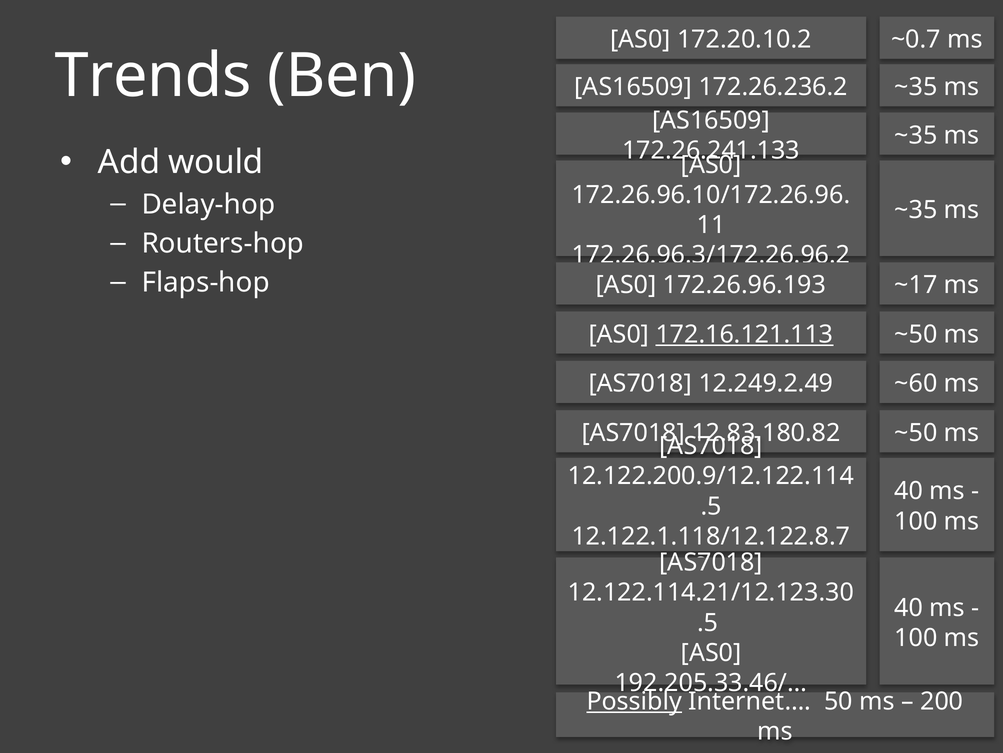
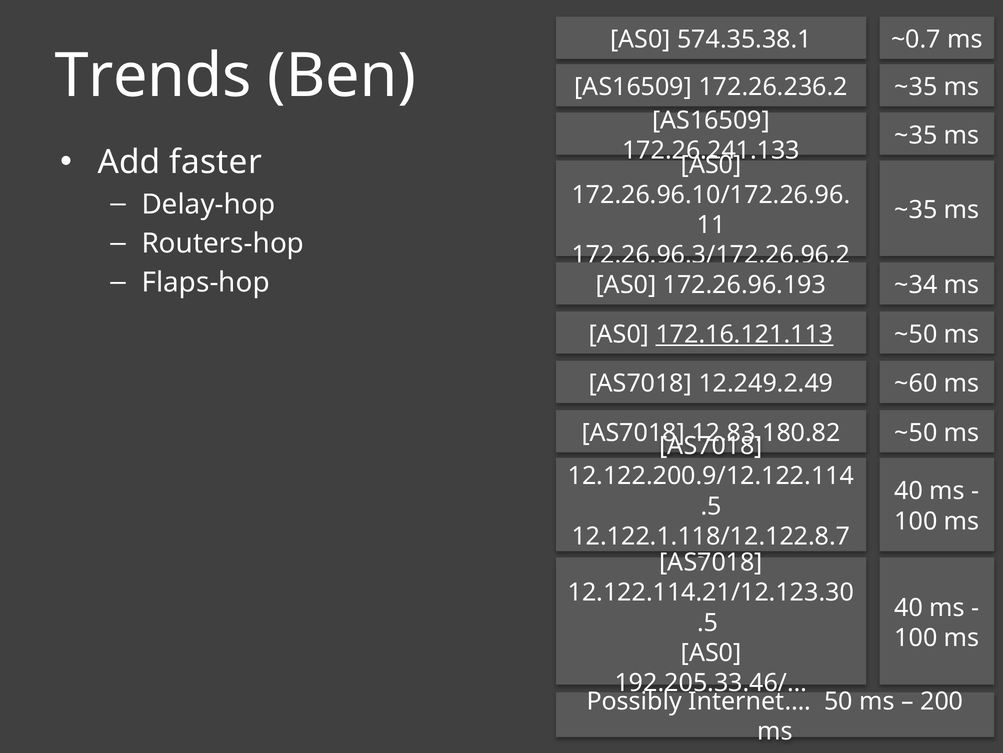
172.20.10.2: 172.20.10.2 -> 574.35.38.1
would: would -> faster
~17: ~17 -> ~34
Possibly underline: present -> none
